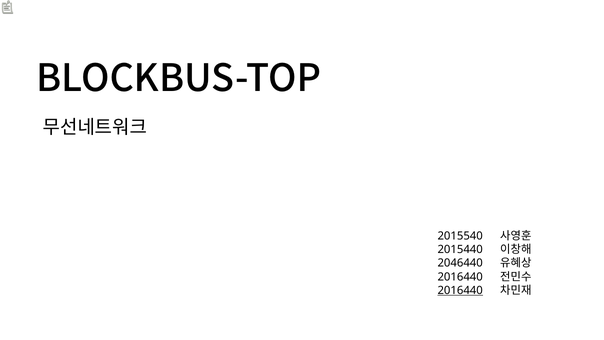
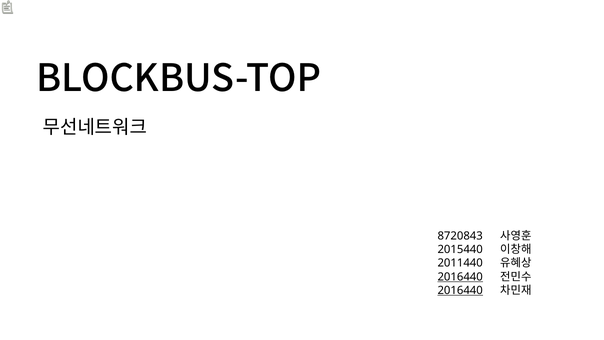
2015540: 2015540 -> 8720843
2046440: 2046440 -> 2011440
2016440 at (460, 277) underline: none -> present
